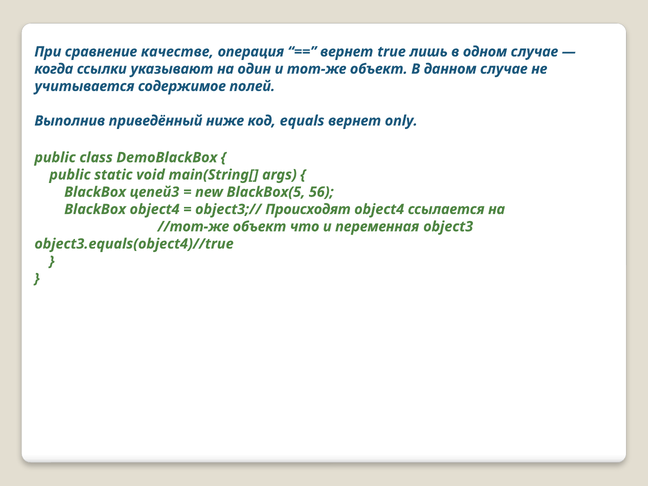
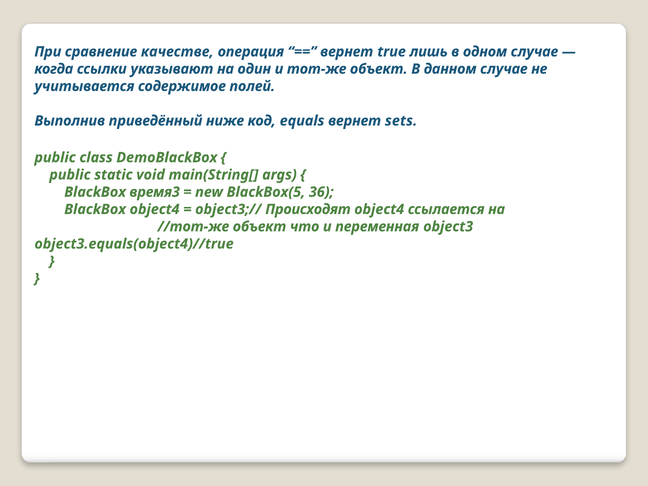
only: only -> sets
цепей3: цепей3 -> время3
56: 56 -> 36
